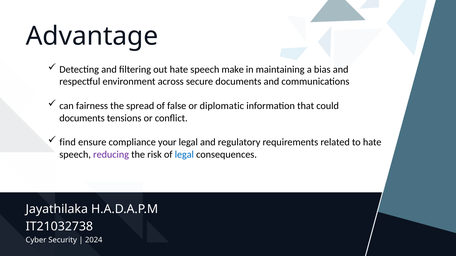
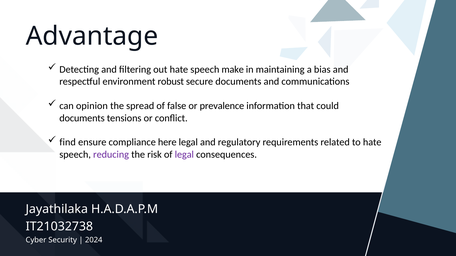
across: across -> robust
fairness: fairness -> opinion
diplomatic: diplomatic -> prevalence
your: your -> here
legal at (184, 155) colour: blue -> purple
